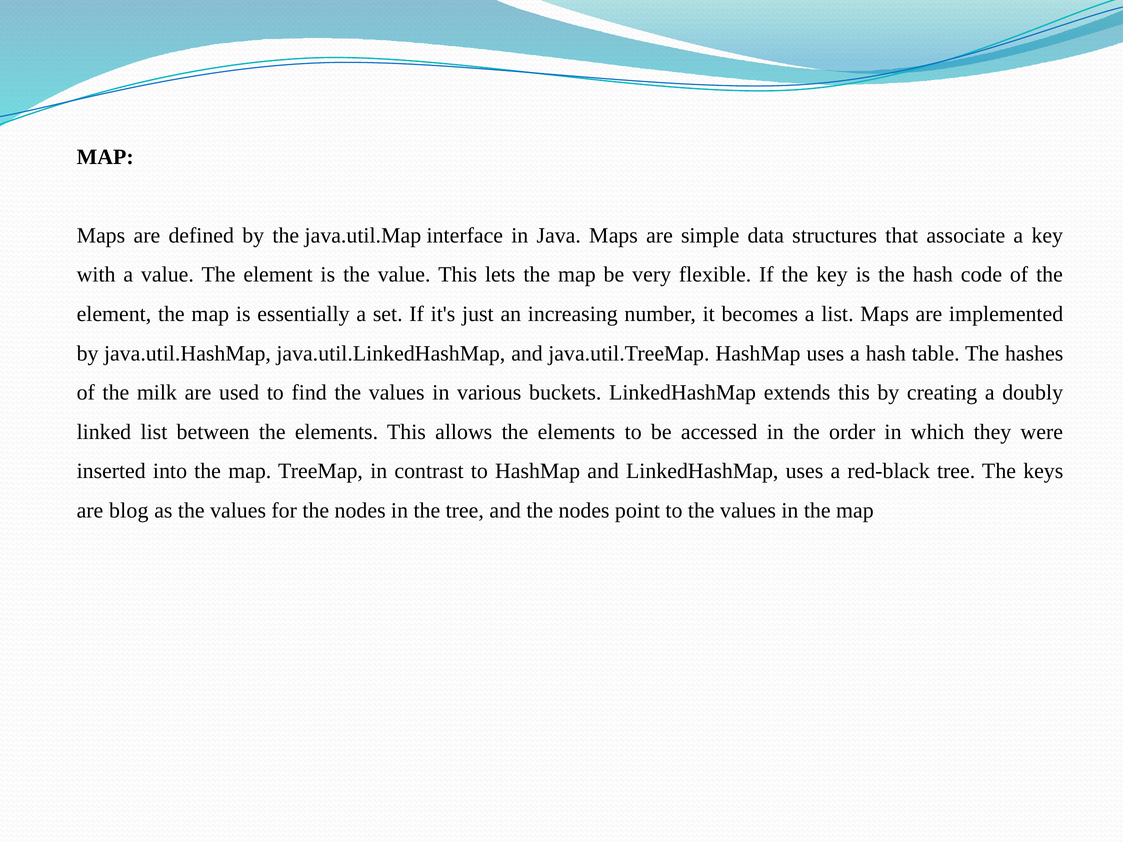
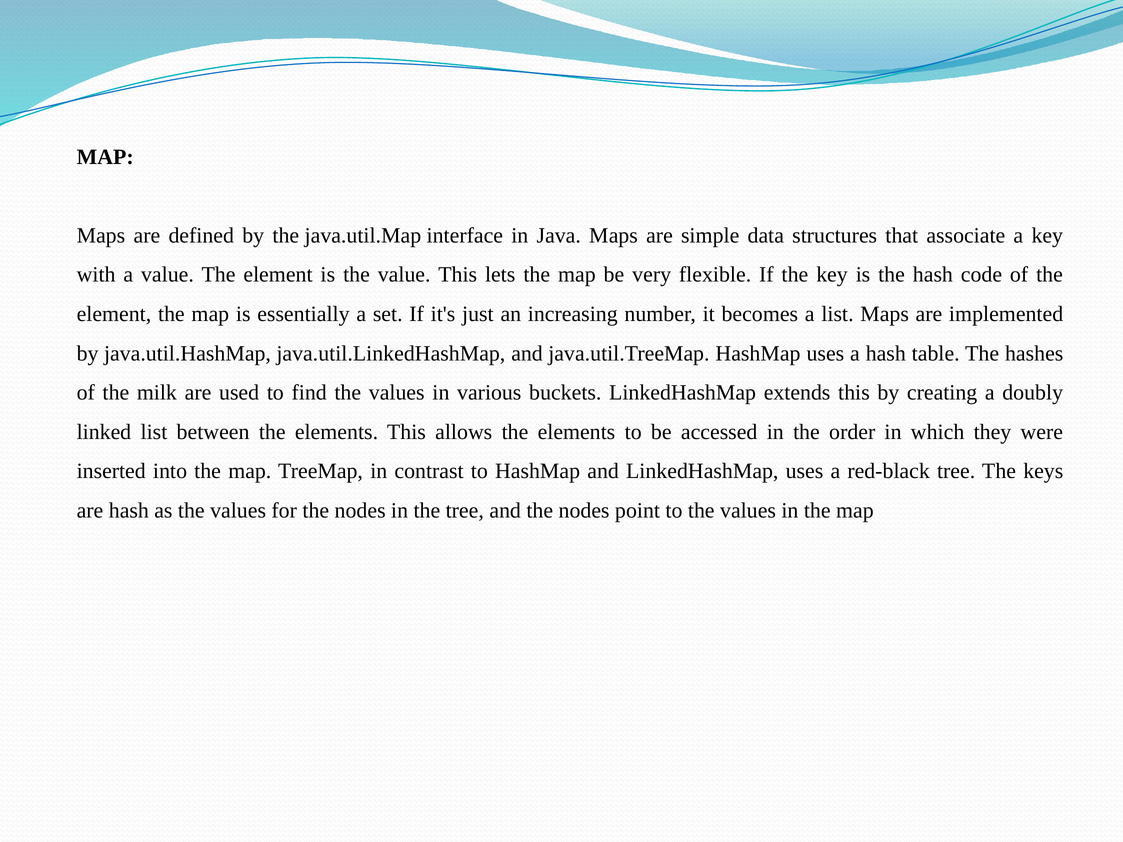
are blog: blog -> hash
